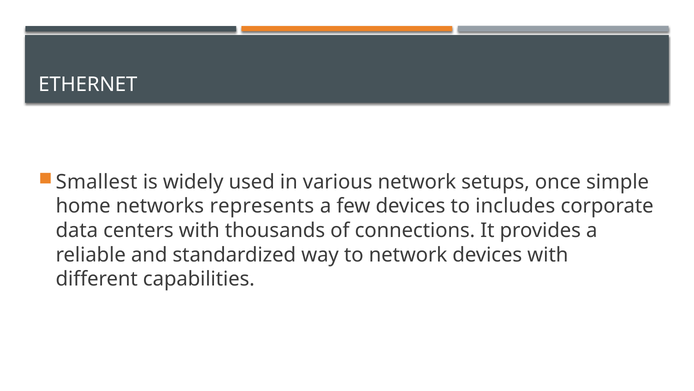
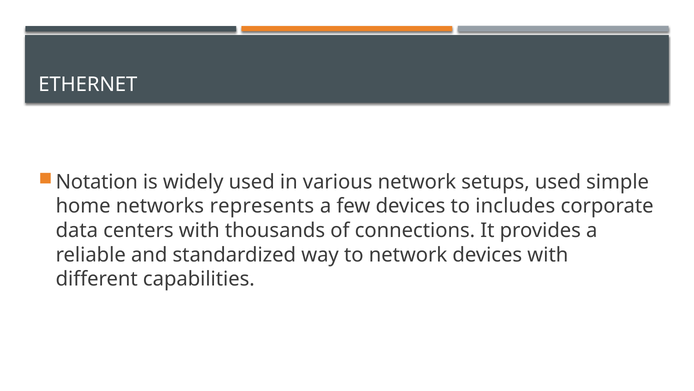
Smallest: Smallest -> Notation
setups once: once -> used
